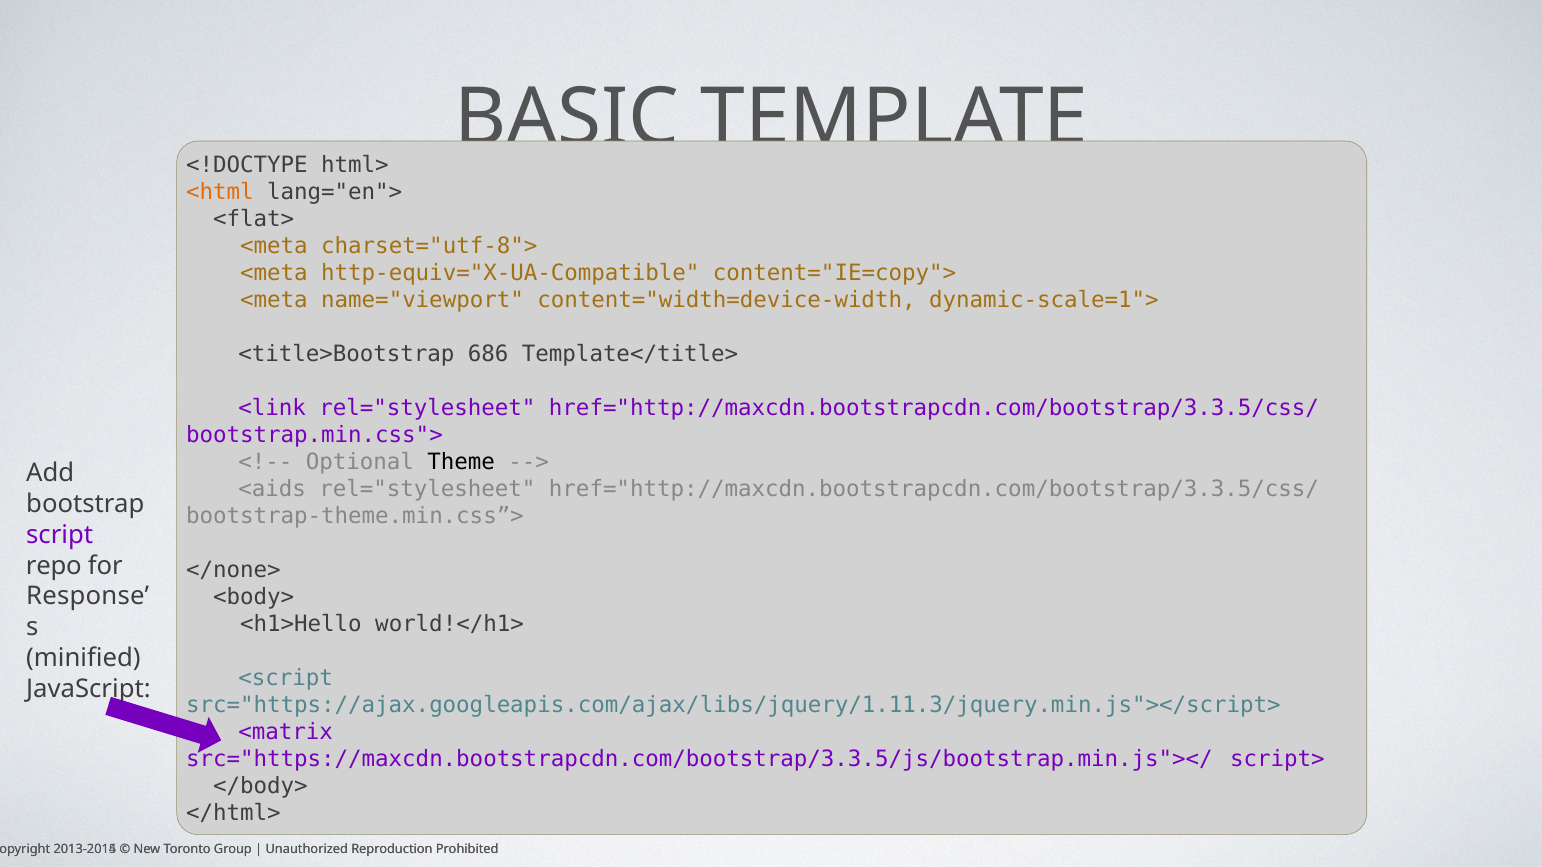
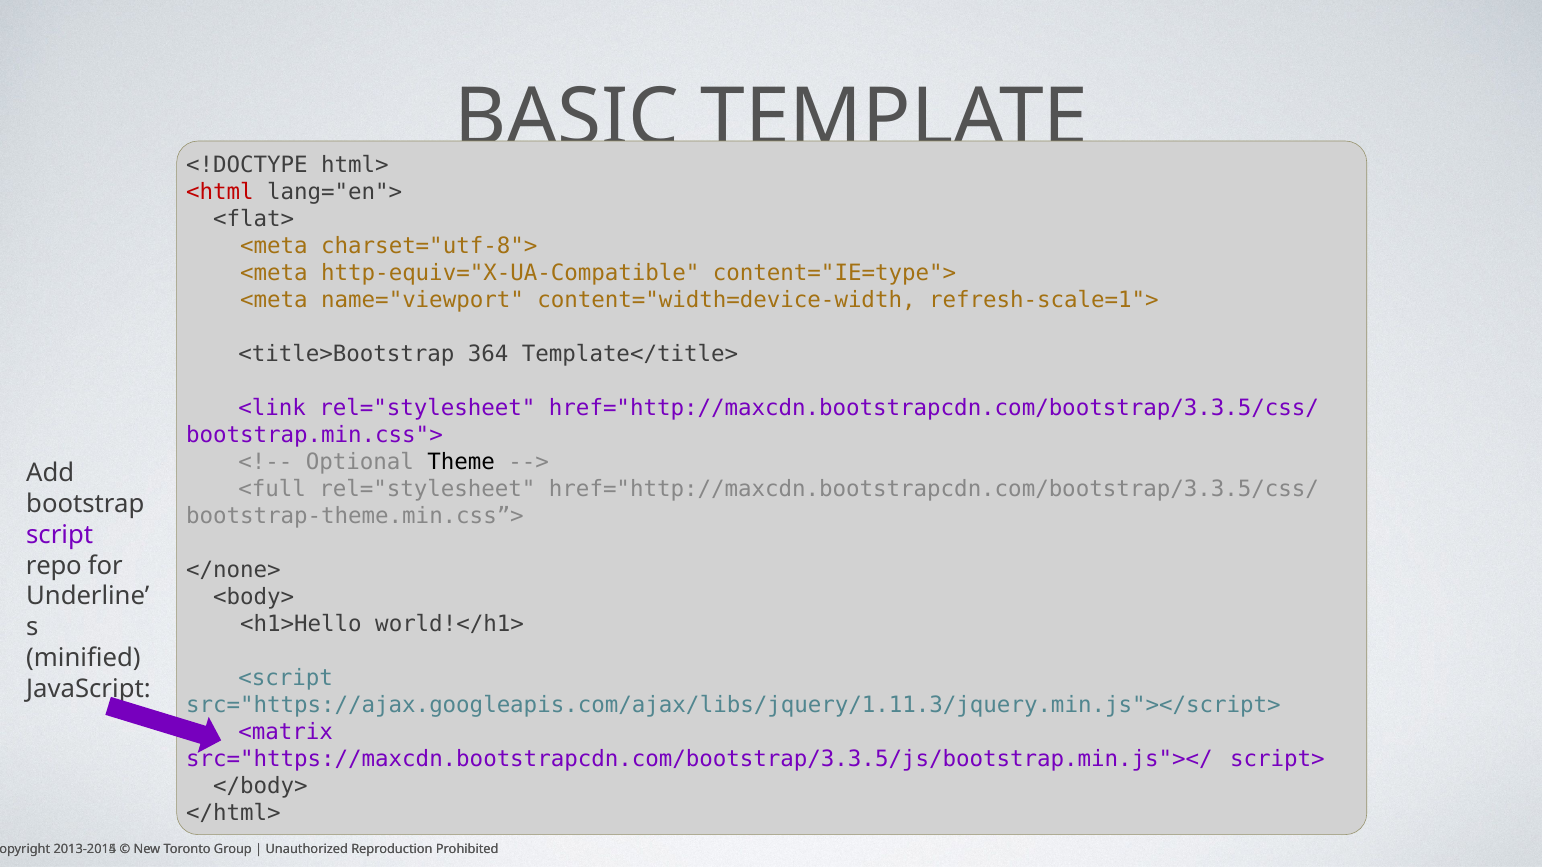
<html colour: orange -> red
content="IE=copy">: content="IE=copy"> -> content="IE=type">
dynamic-scale=1">: dynamic-scale=1"> -> refresh-scale=1">
686: 686 -> 364
<aids: <aids -> <full
Response: Response -> Underline
